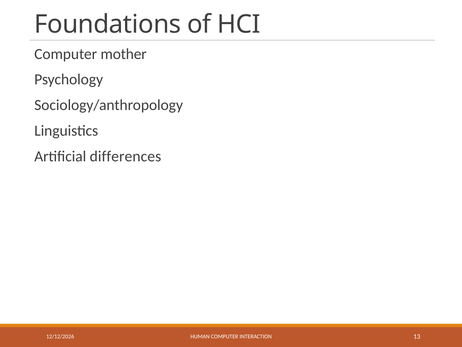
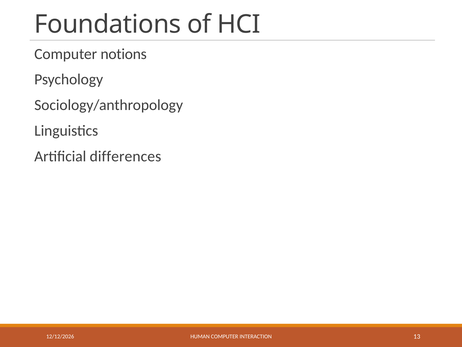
mother: mother -> notions
